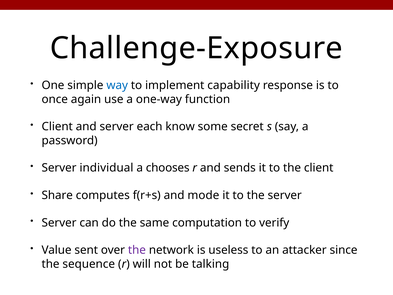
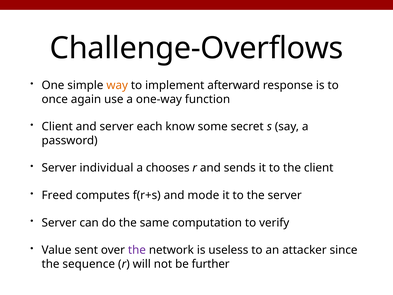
Challenge-Exposure: Challenge-Exposure -> Challenge-Overflows
way colour: blue -> orange
capability: capability -> afterward
Share: Share -> Freed
talking: talking -> further
